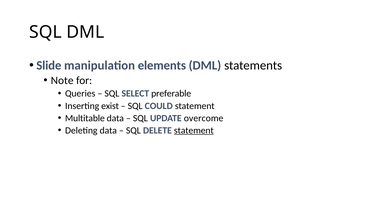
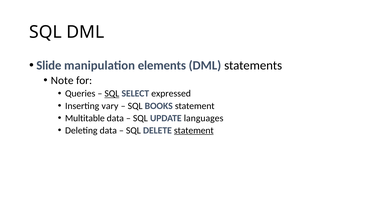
SQL at (112, 94) underline: none -> present
preferable: preferable -> expressed
exist: exist -> vary
COULD: COULD -> BOOKS
overcome: overcome -> languages
